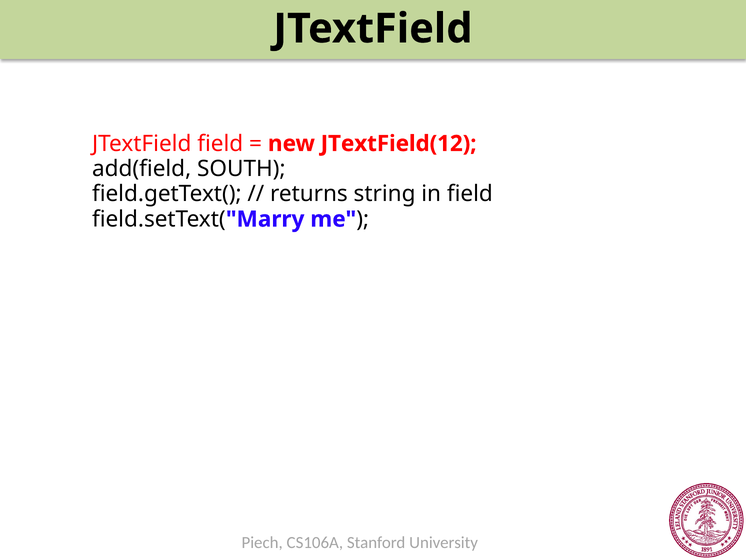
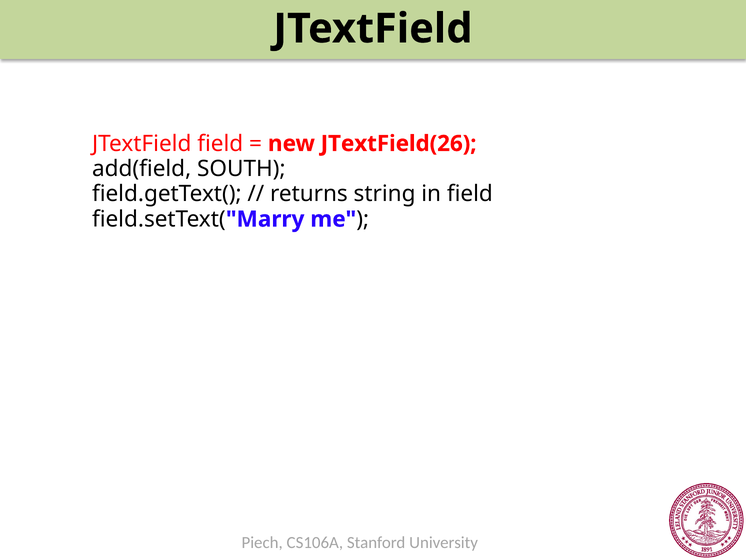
JTextField(12: JTextField(12 -> JTextField(26
